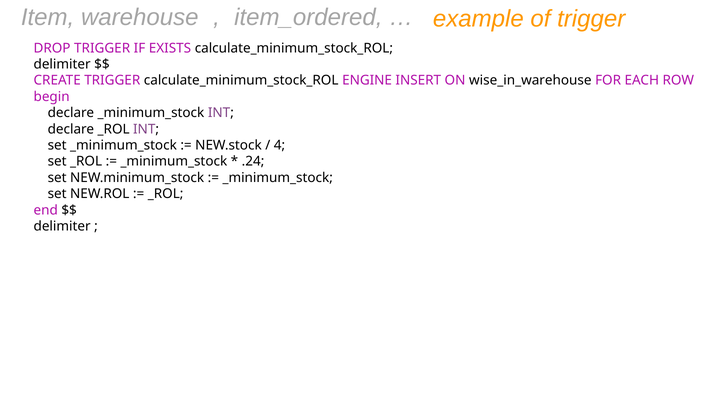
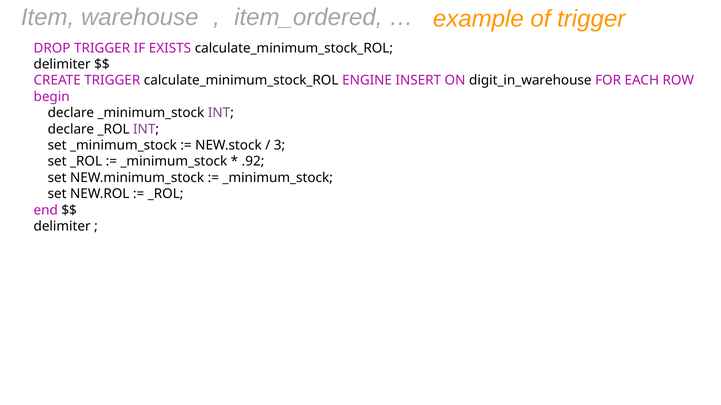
wise_in_warehouse: wise_in_warehouse -> digit_in_warehouse
4: 4 -> 3
.24: .24 -> .92
